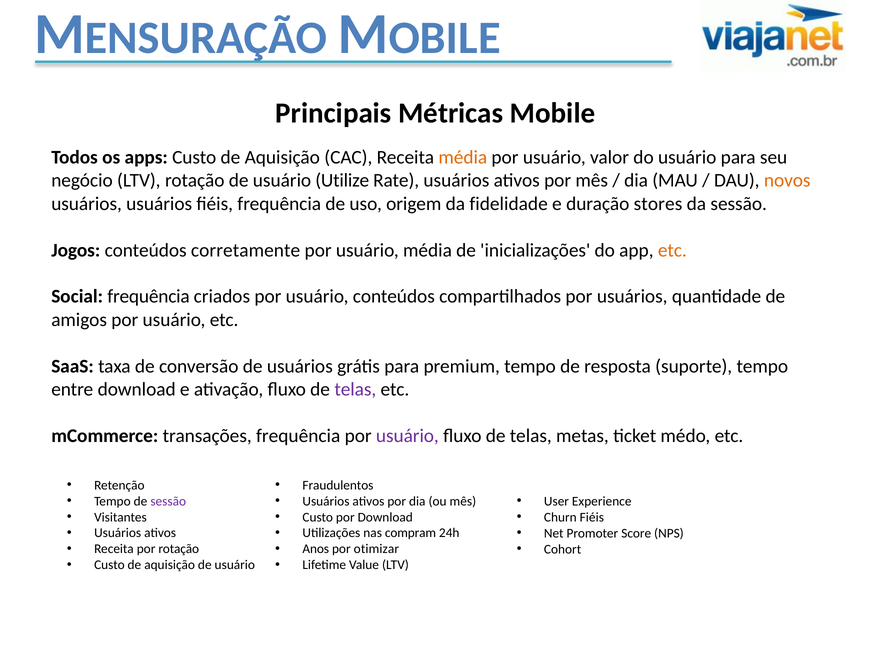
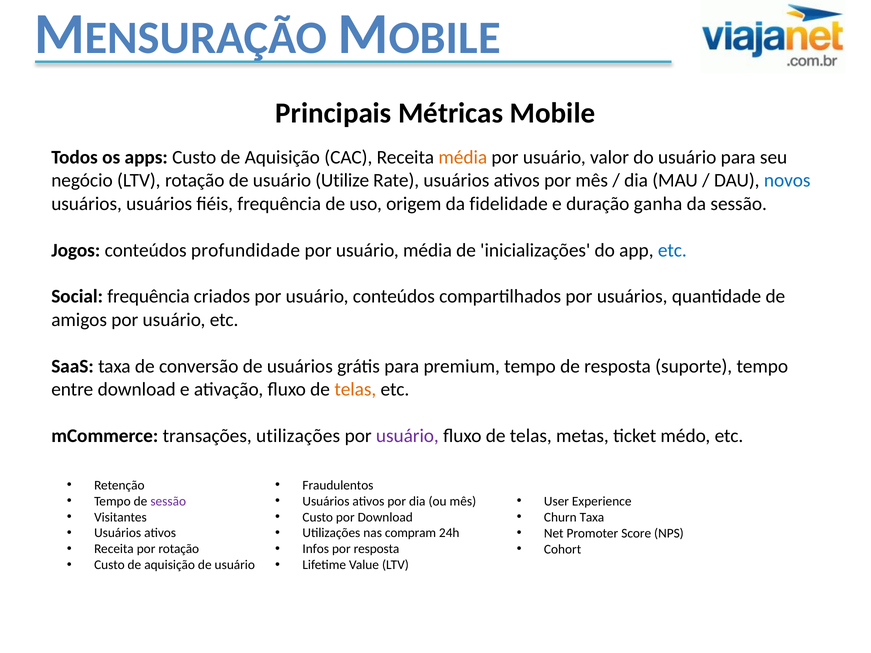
novos colour: orange -> blue
stores: stores -> ganha
corretamente: corretamente -> profundidade
etc at (672, 250) colour: orange -> blue
telas at (355, 390) colour: purple -> orange
transações frequência: frequência -> utilizações
Churn Fiéis: Fiéis -> Taxa
Anos: Anos -> Infos
por otimizar: otimizar -> resposta
